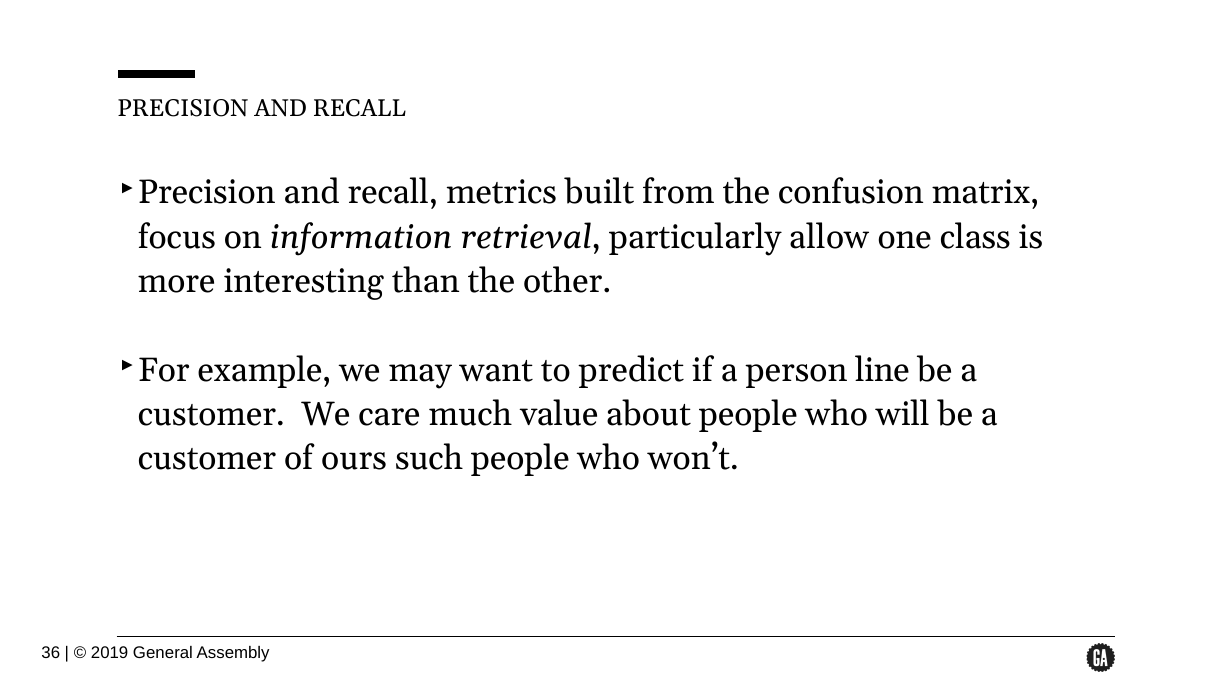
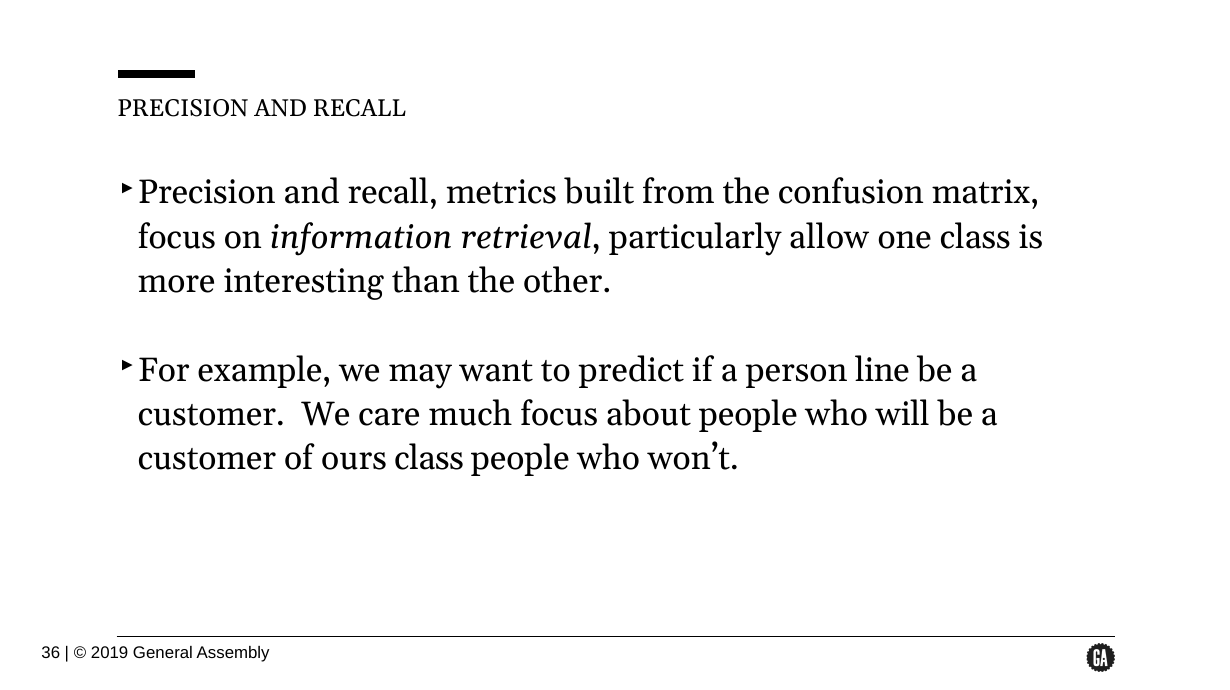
much value: value -> focus
ours such: such -> class
